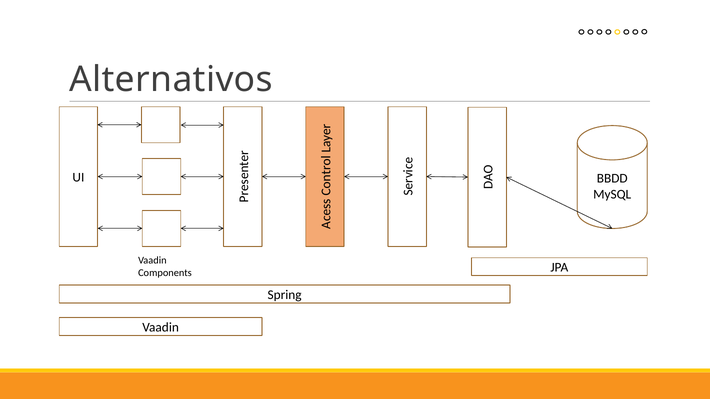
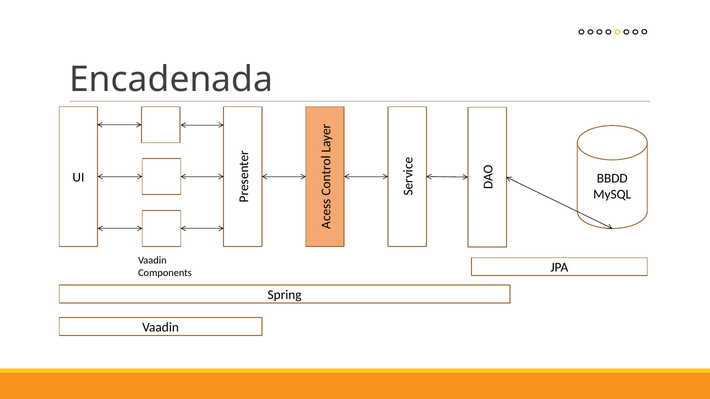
Alternativos: Alternativos -> Encadenada
